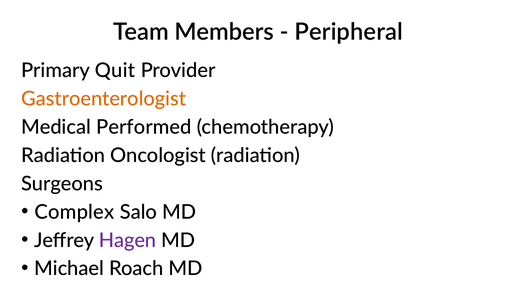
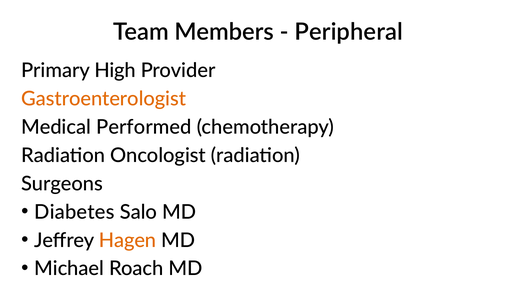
Quit: Quit -> High
Complex: Complex -> Diabetes
Hagen colour: purple -> orange
